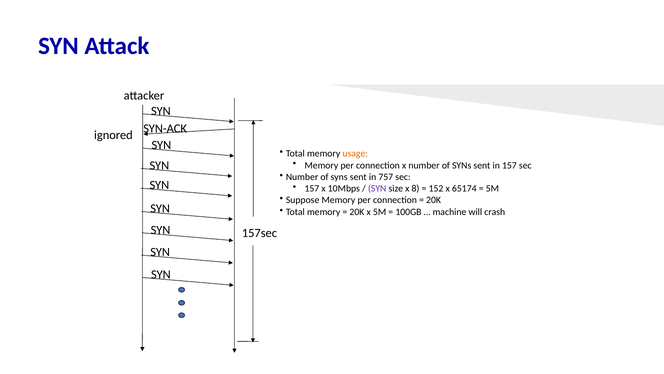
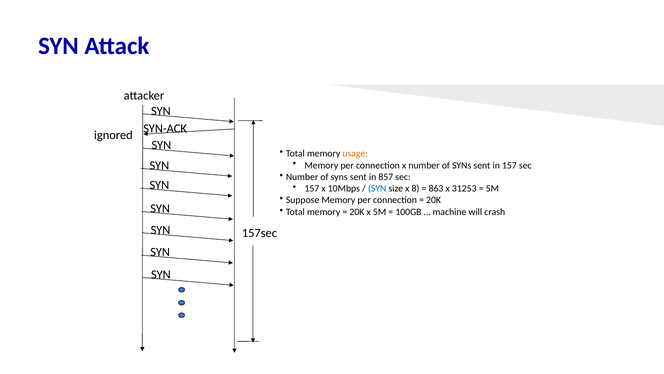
757: 757 -> 857
SYN at (377, 188) colour: purple -> blue
152: 152 -> 863
65174: 65174 -> 31253
